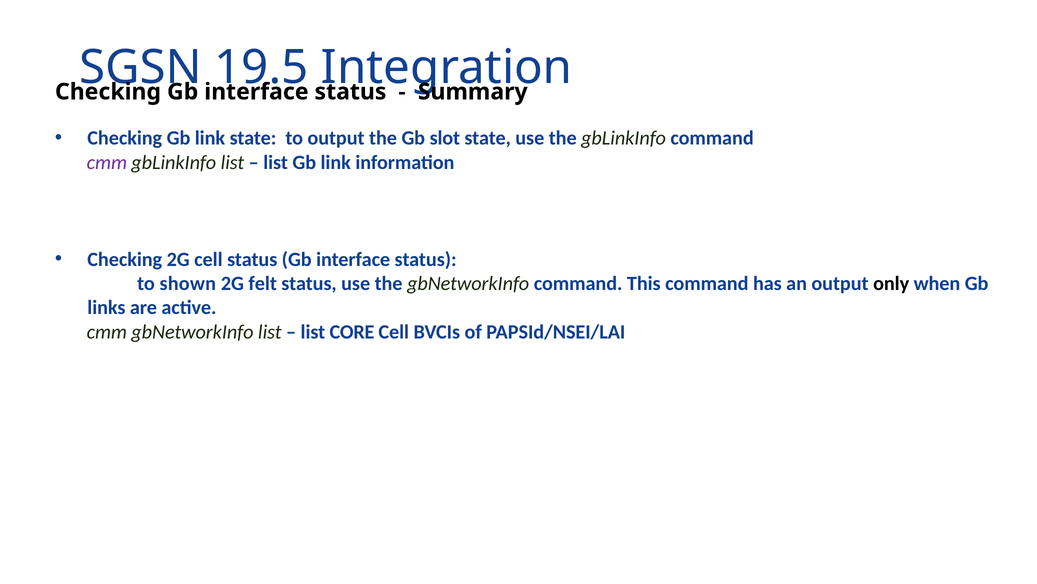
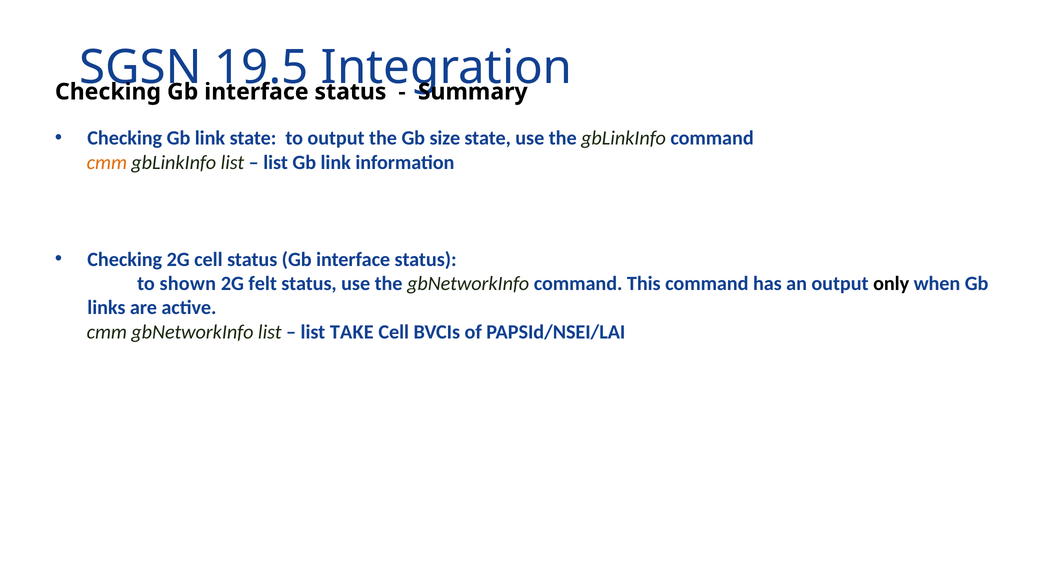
slot: slot -> size
cmm at (107, 162) colour: purple -> orange
CORE: CORE -> TAKE
